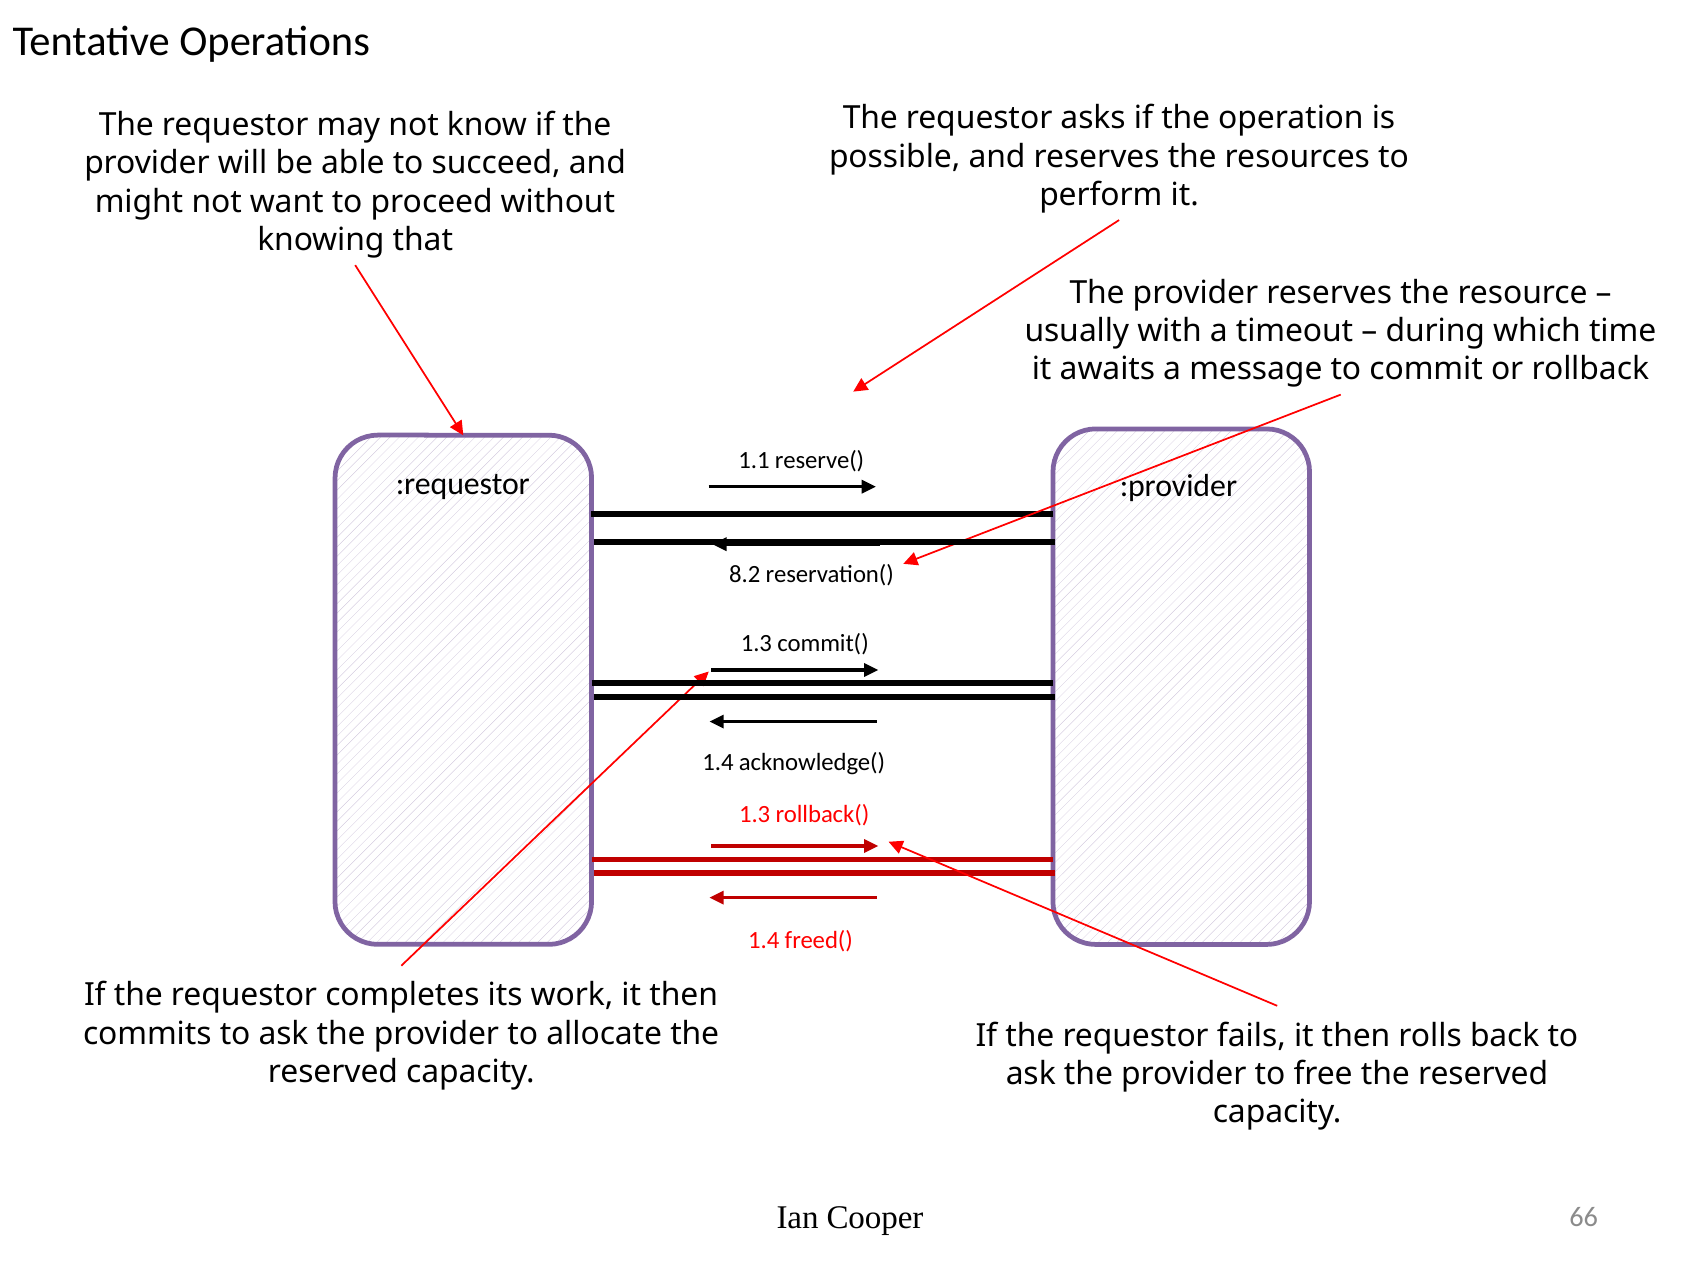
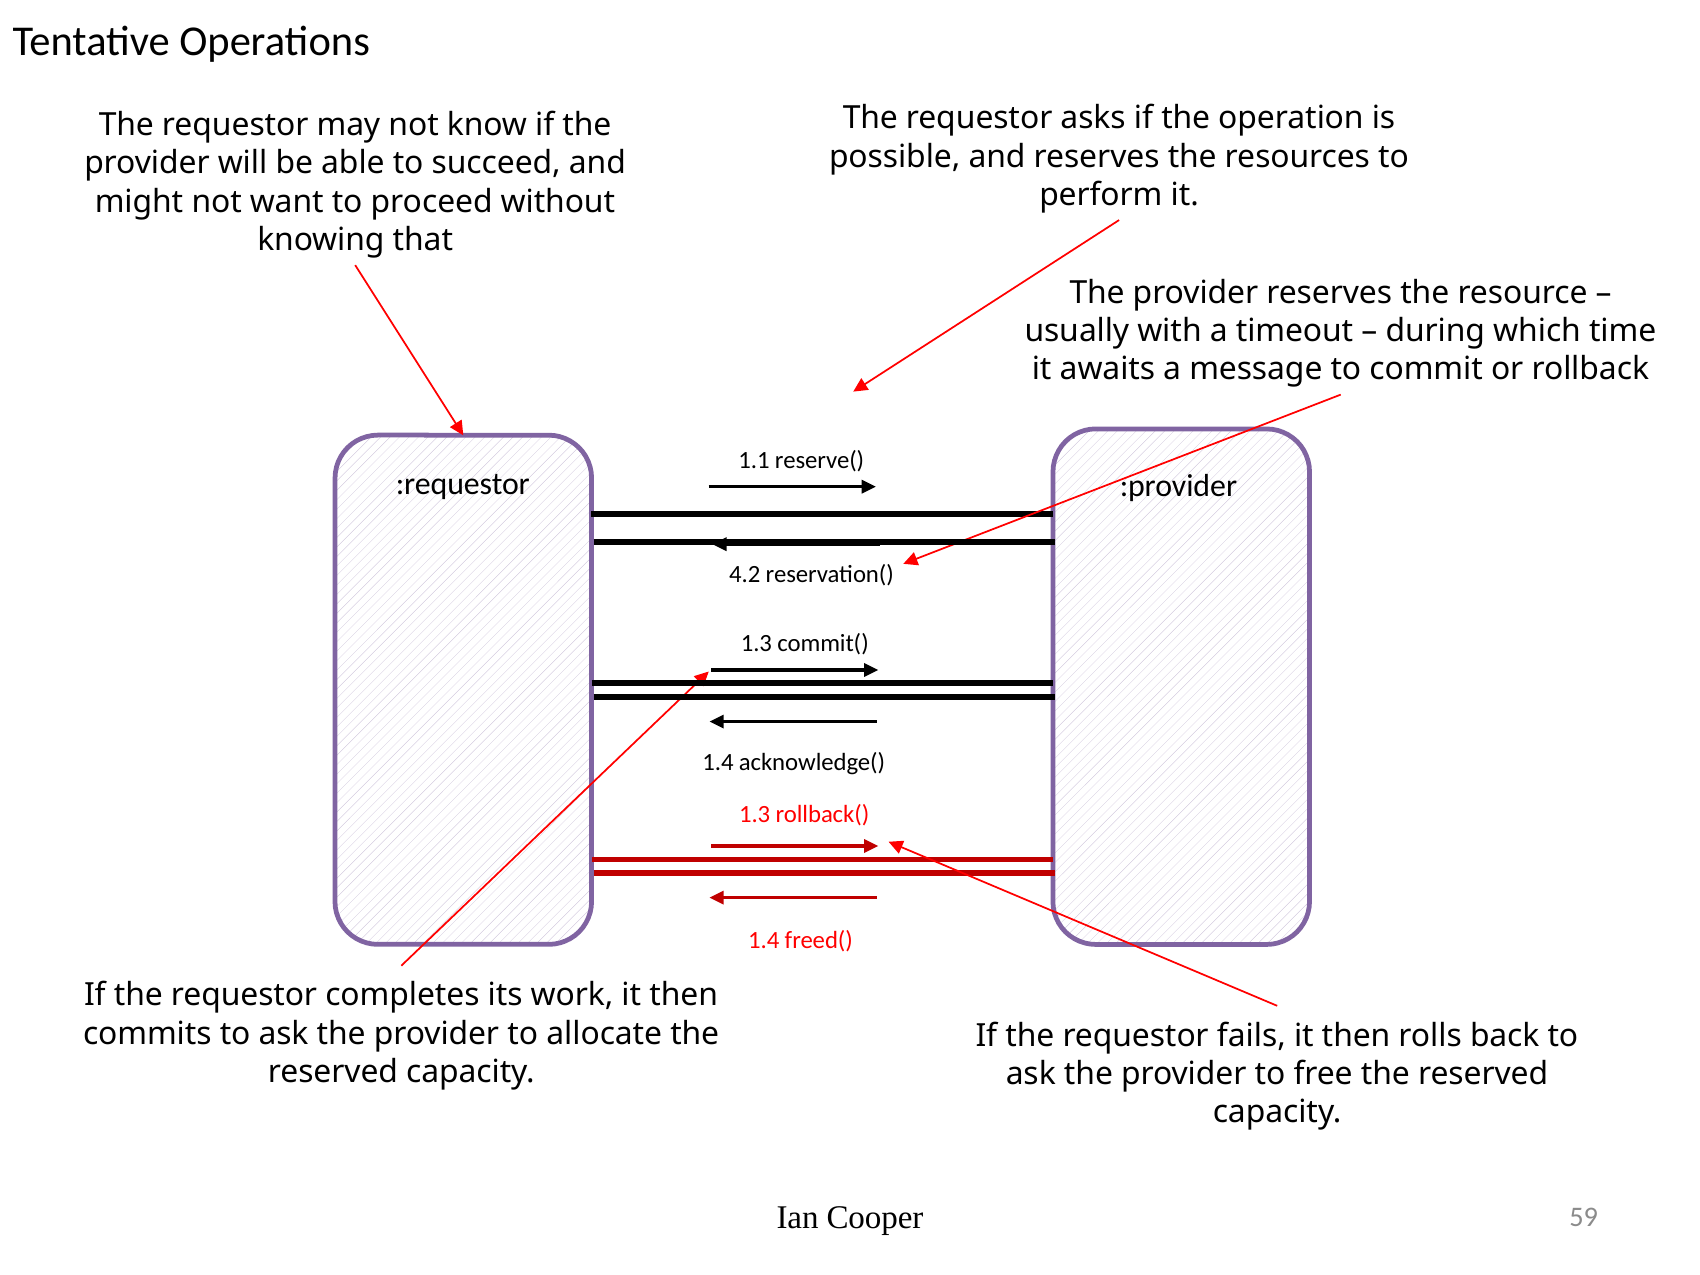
8.2: 8.2 -> 4.2
66: 66 -> 59
